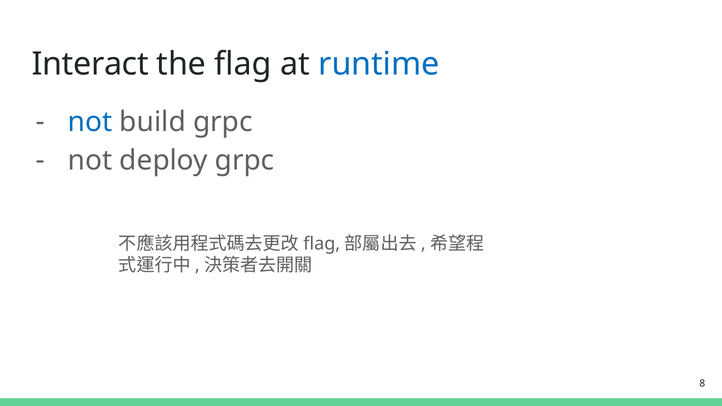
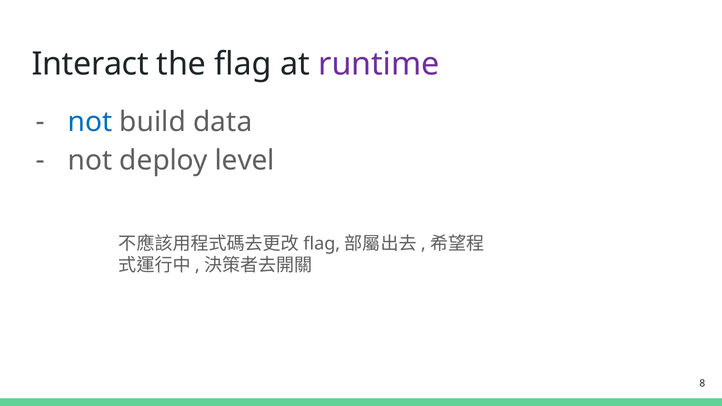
runtime colour: blue -> purple
build grpc: grpc -> data
deploy grpc: grpc -> level
